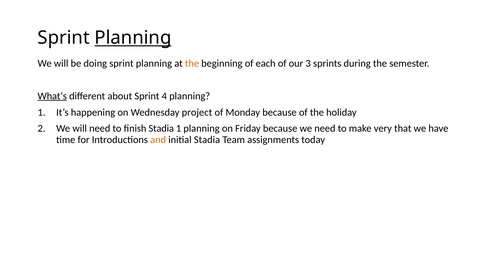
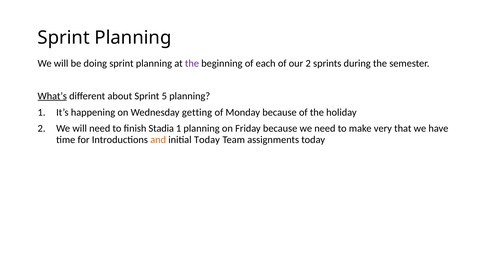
Planning at (133, 38) underline: present -> none
the at (192, 63) colour: orange -> purple
our 3: 3 -> 2
4: 4 -> 5
project: project -> getting
initial Stadia: Stadia -> Today
